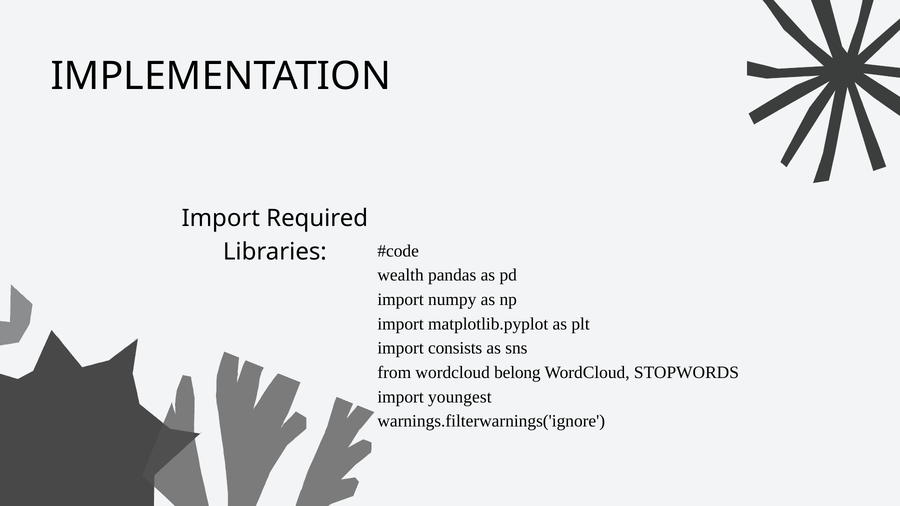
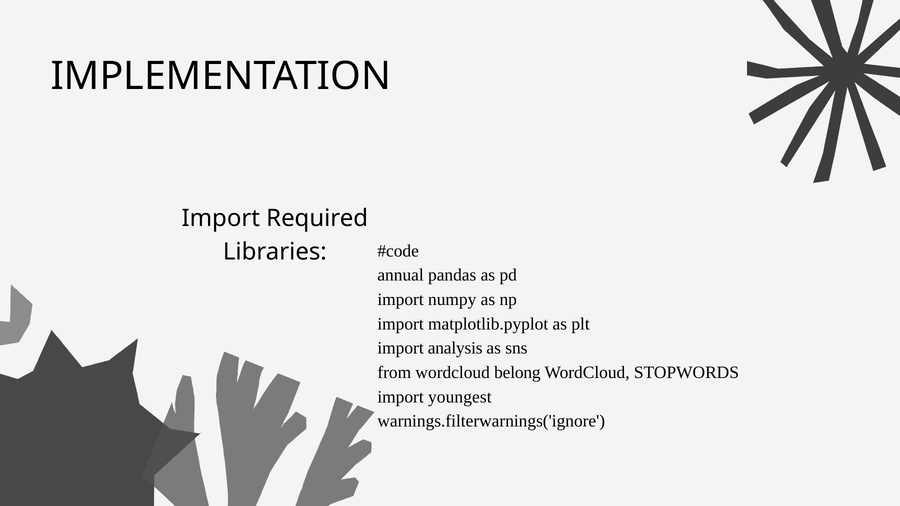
wealth: wealth -> annual
consists: consists -> analysis
